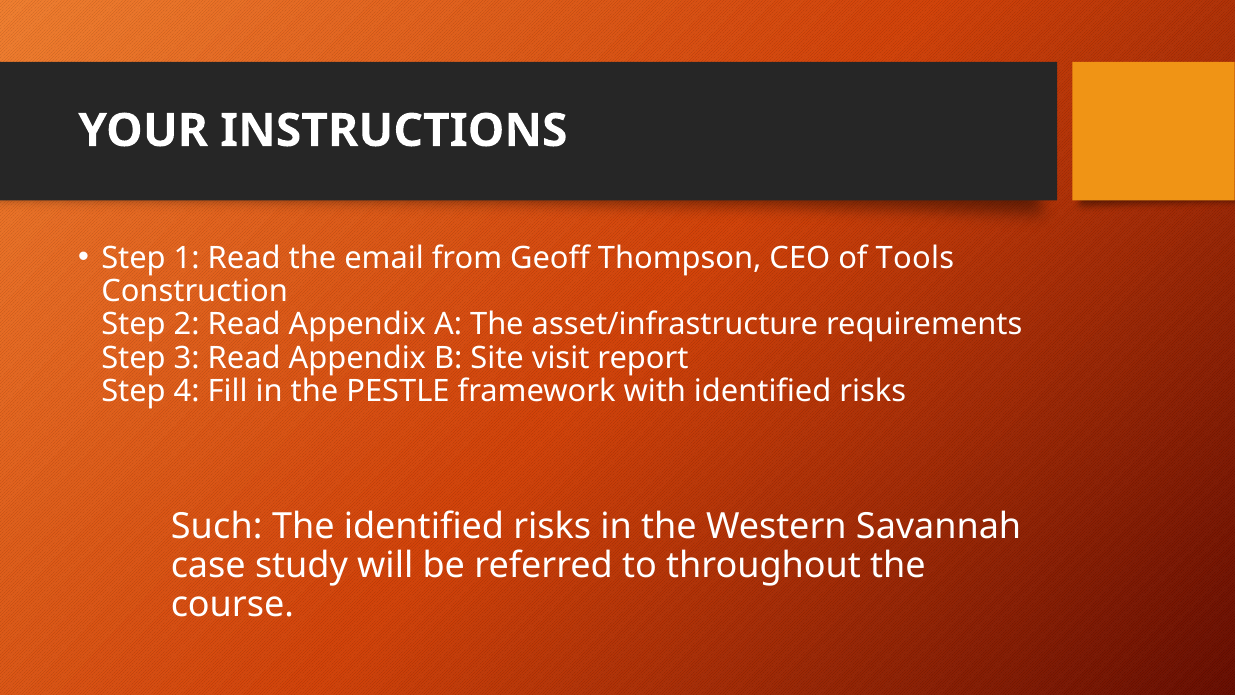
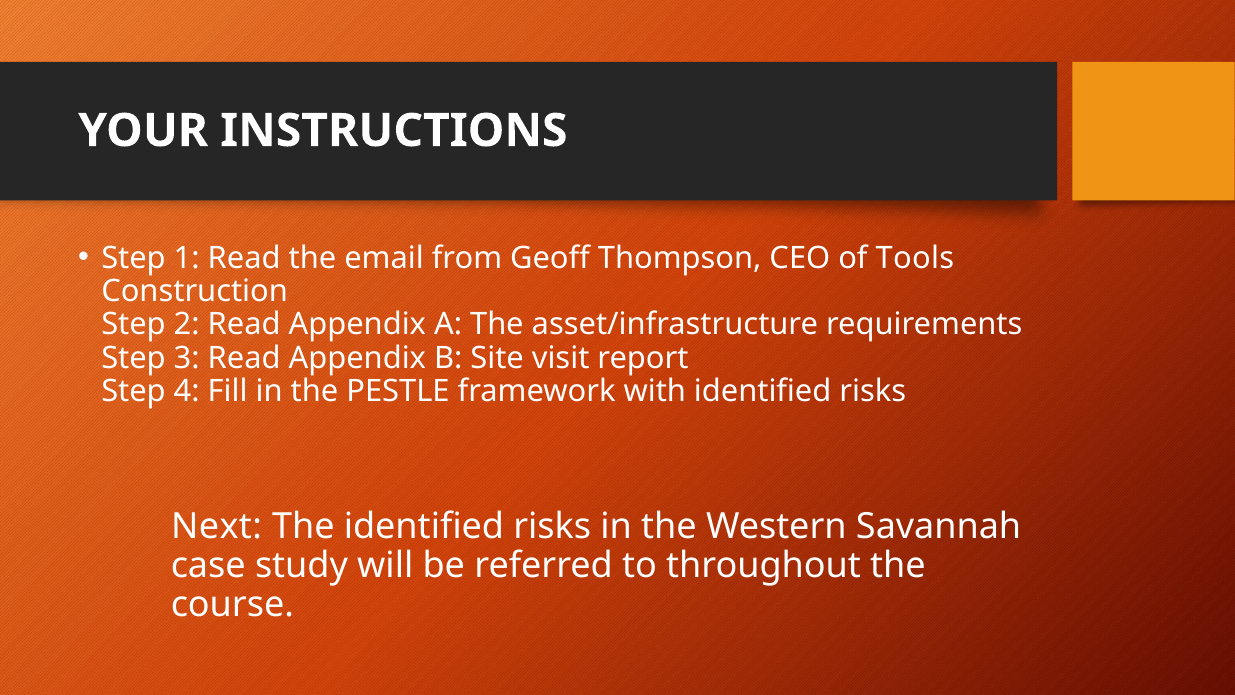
Such: Such -> Next
